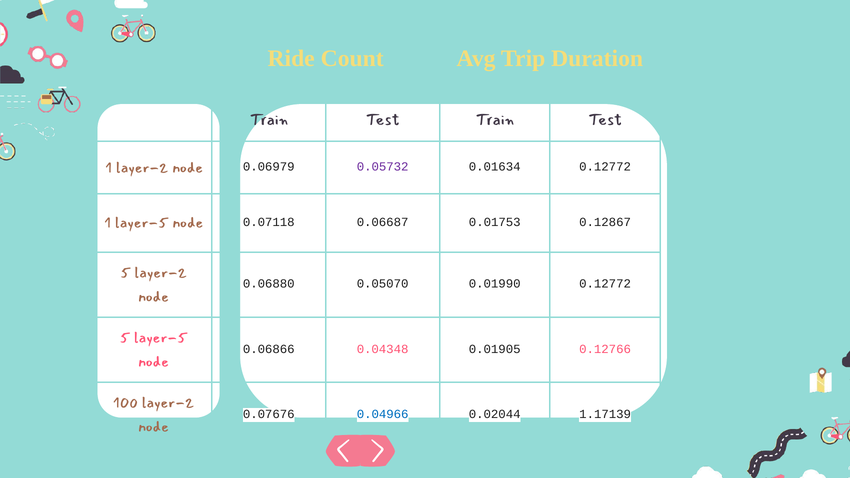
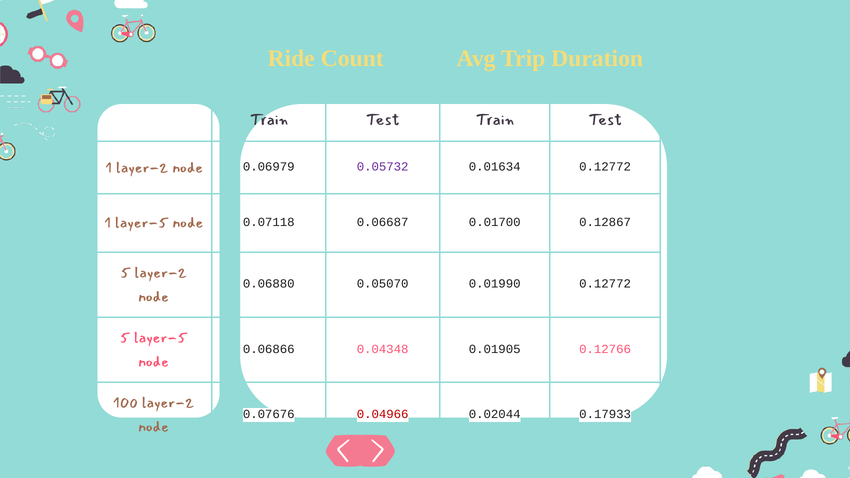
0.01753: 0.01753 -> 0.01700
0.04966 colour: blue -> red
1.17139: 1.17139 -> 0.17933
